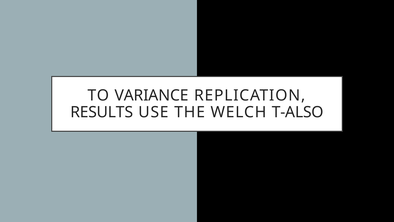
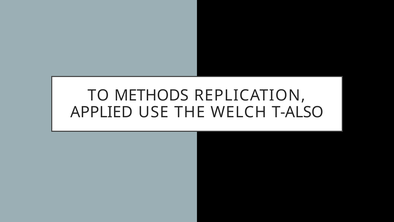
VARIANCE: VARIANCE -> METHODS
RESULTS: RESULTS -> APPLIED
